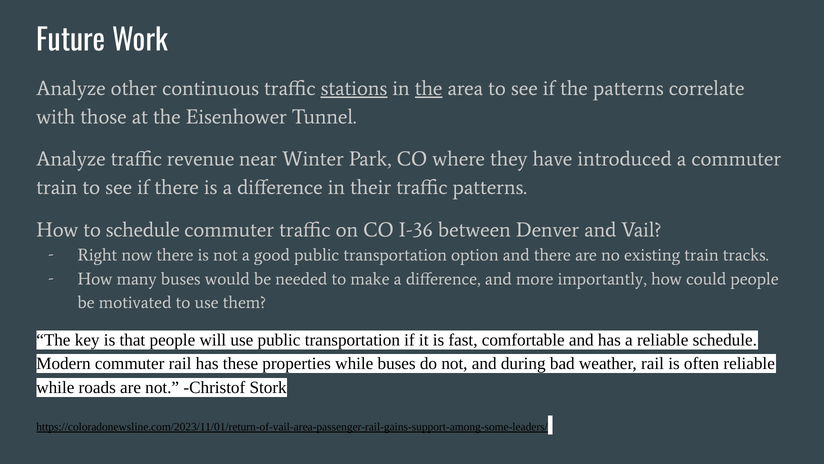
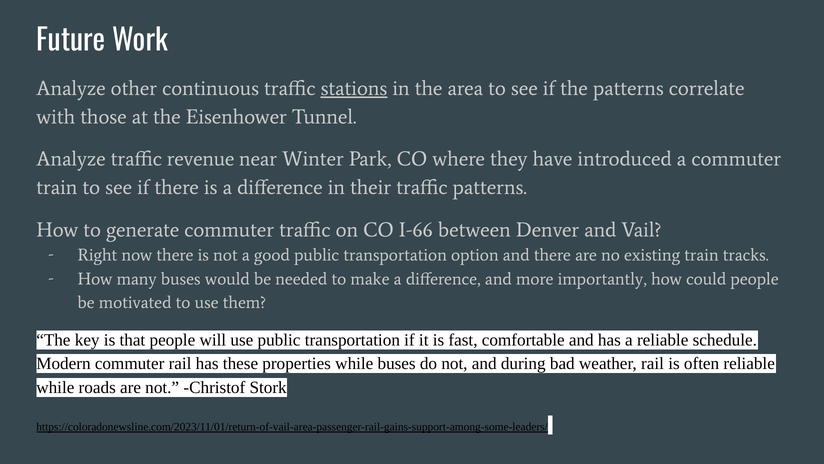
the at (429, 88) underline: present -> none
to schedule: schedule -> generate
I-36: I-36 -> I-66
